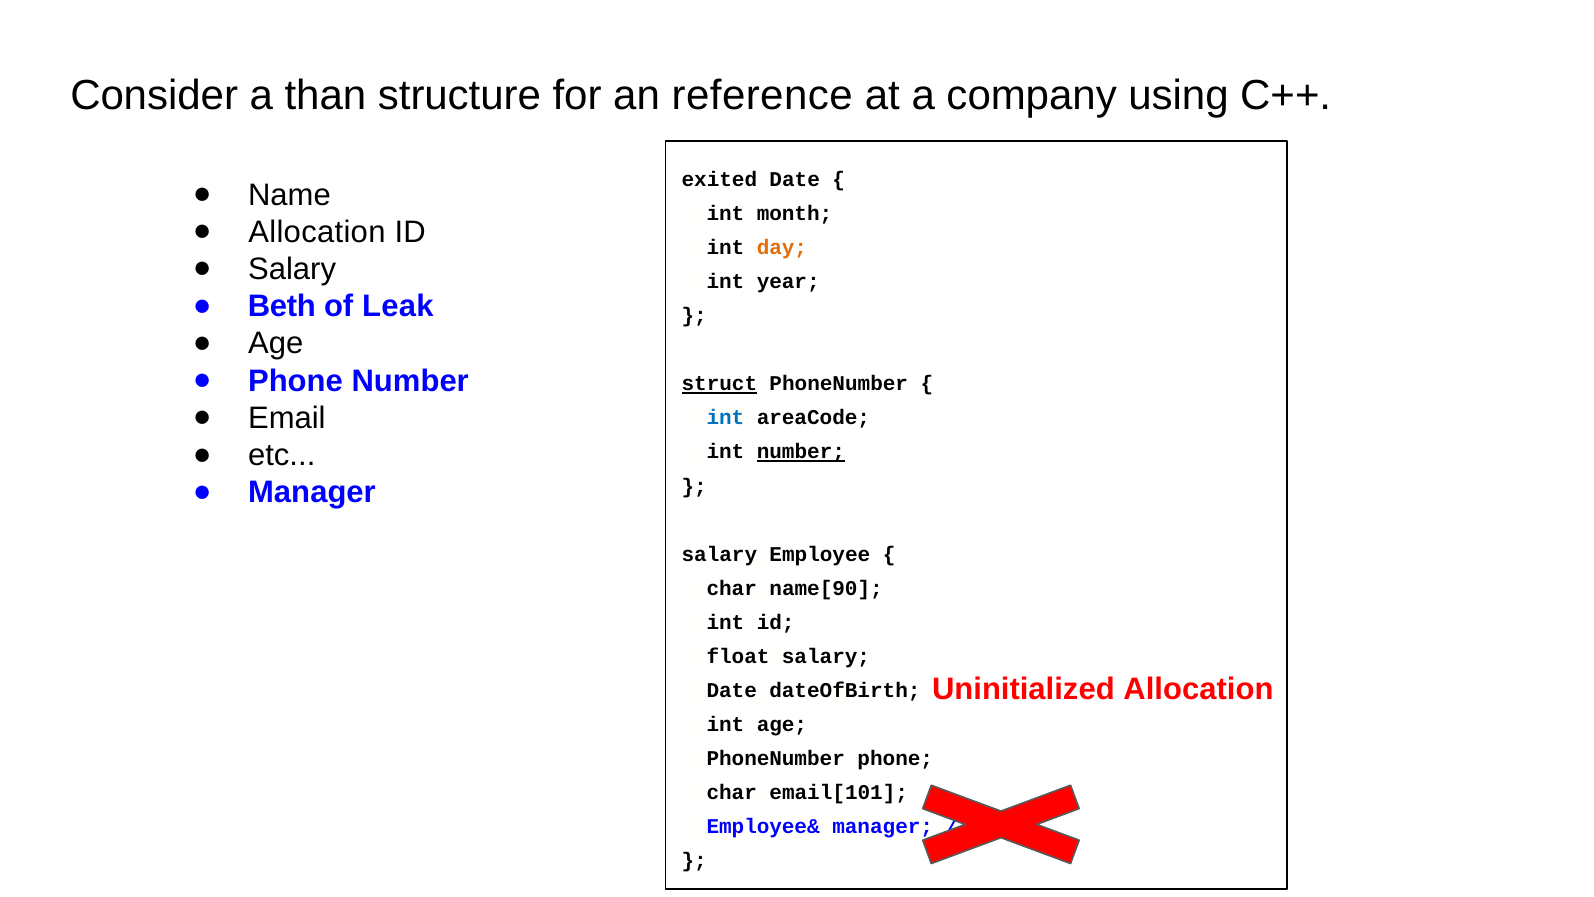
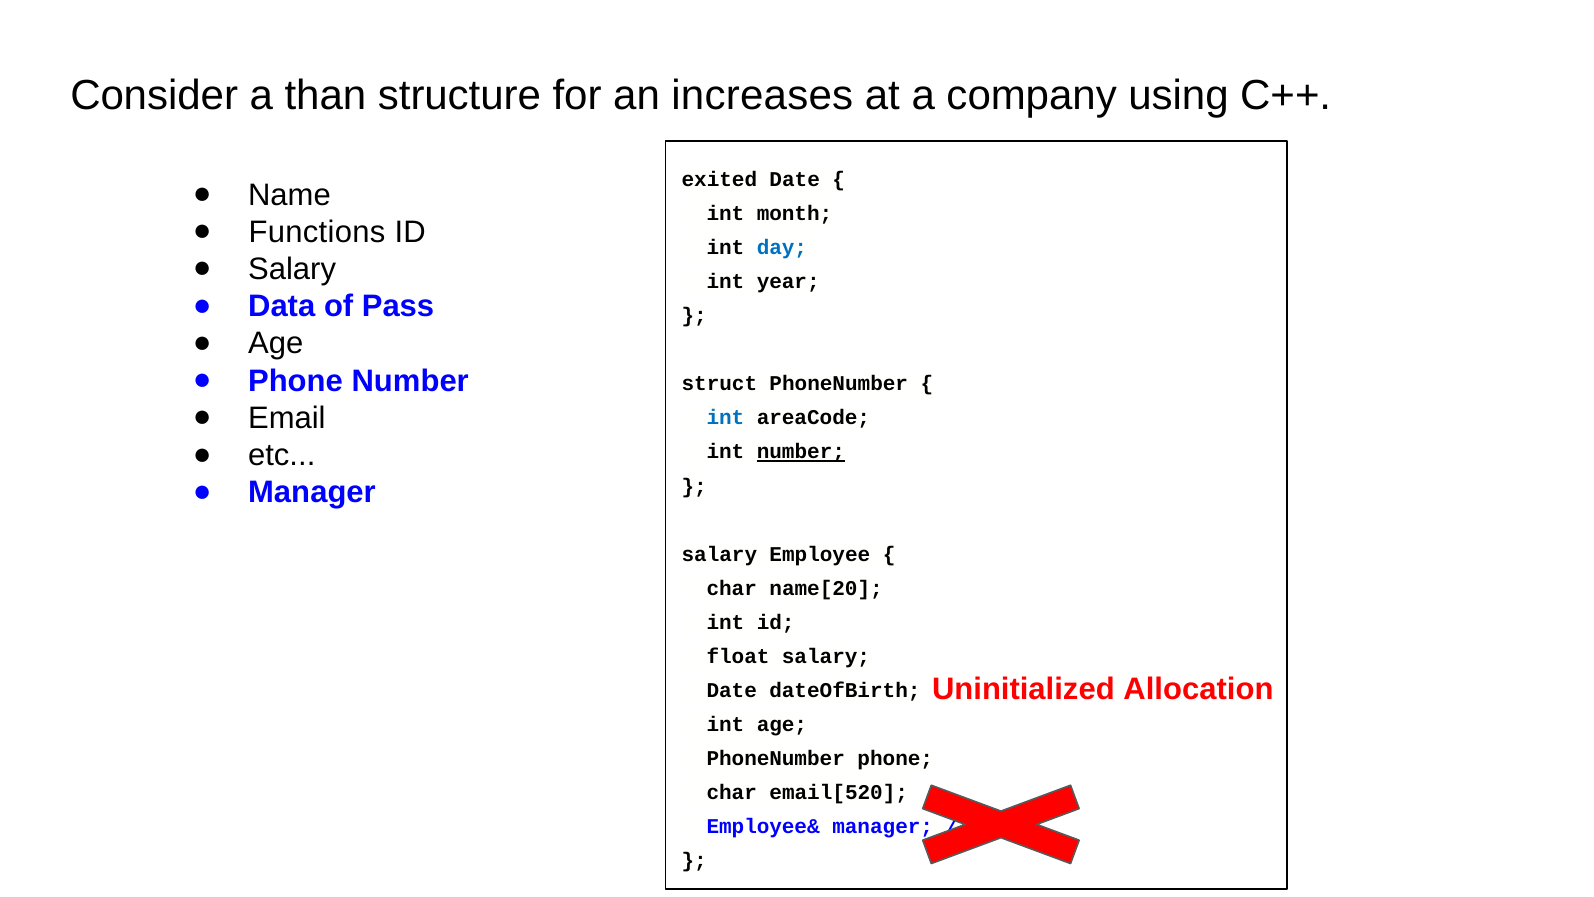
reference: reference -> increases
Allocation at (317, 232): Allocation -> Functions
day colour: orange -> blue
Beth: Beth -> Data
Leak: Leak -> Pass
struct underline: present -> none
name[90: name[90 -> name[20
email[101: email[101 -> email[520
